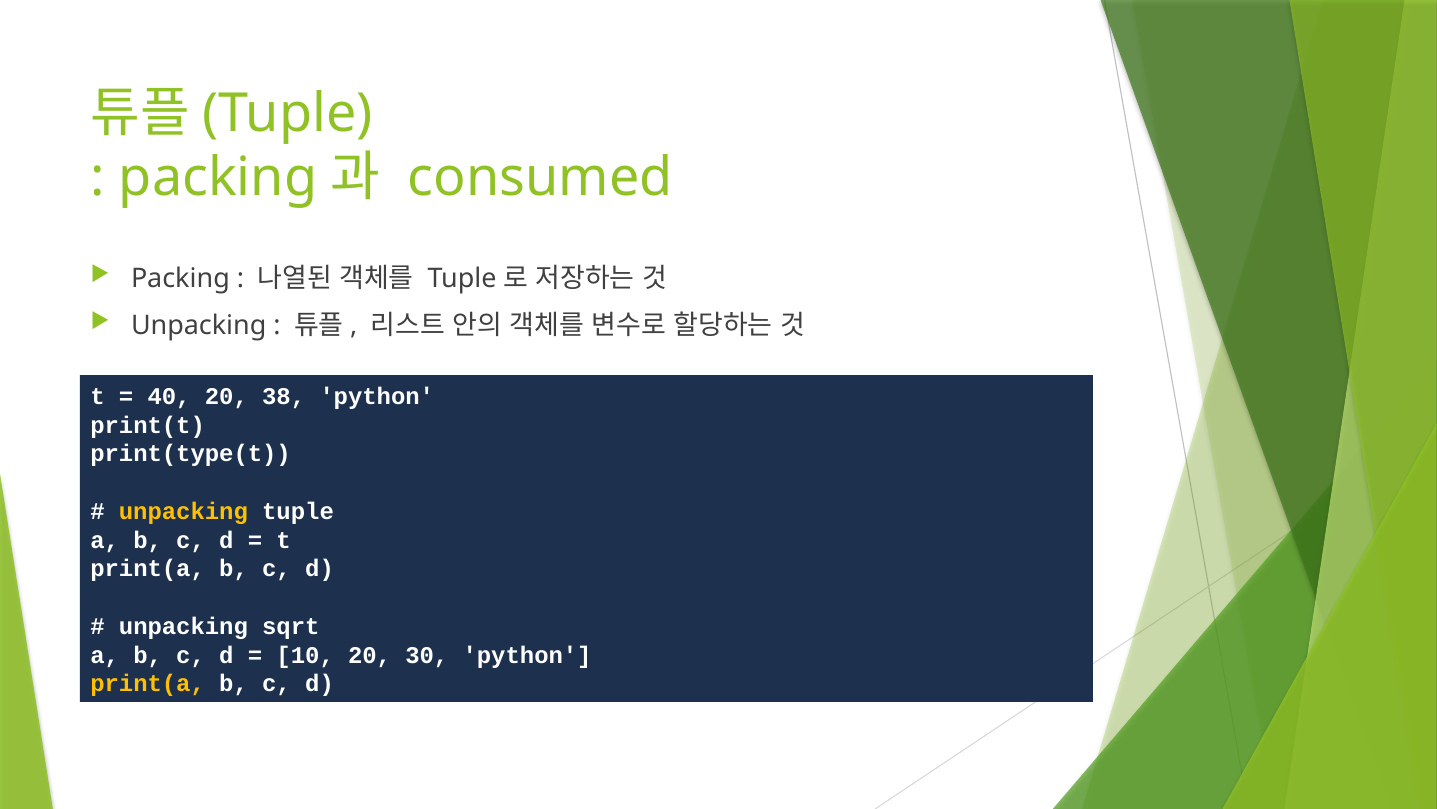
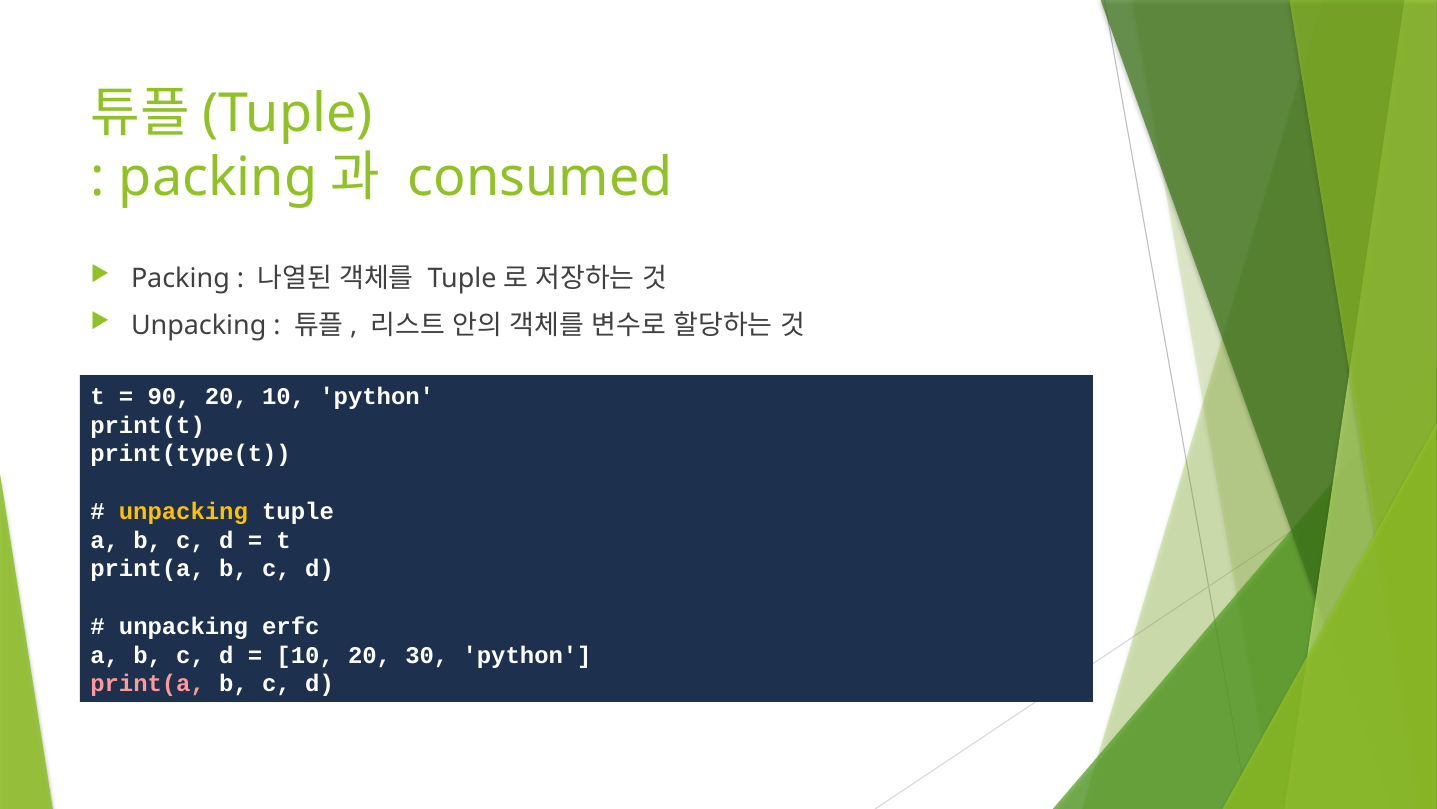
40: 40 -> 90
20 38: 38 -> 10
sqrt: sqrt -> erfc
print(a at (148, 683) colour: yellow -> pink
